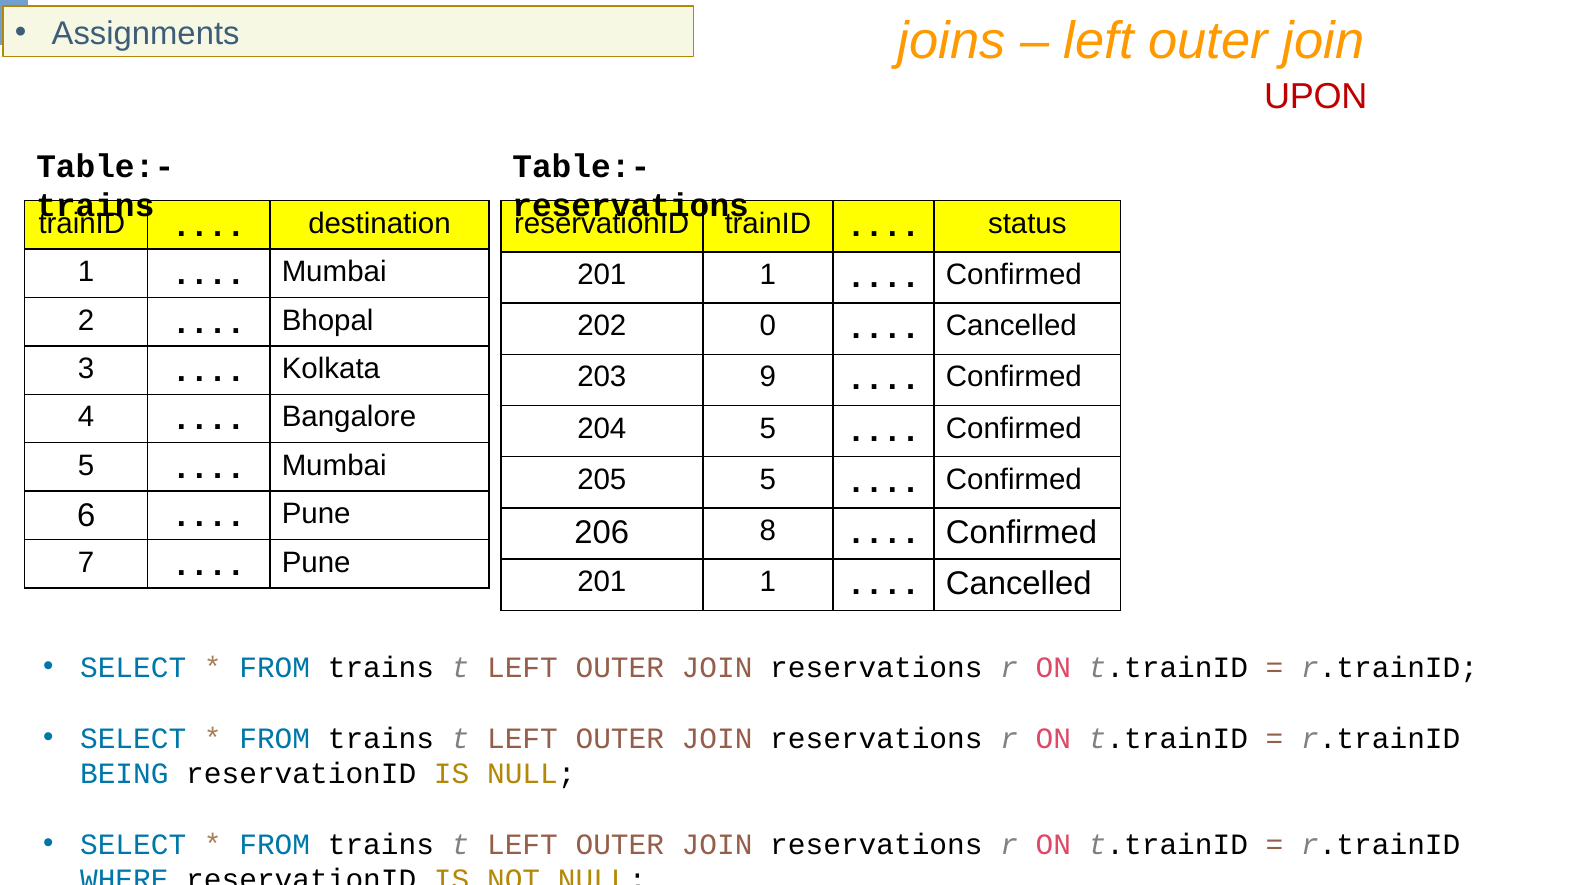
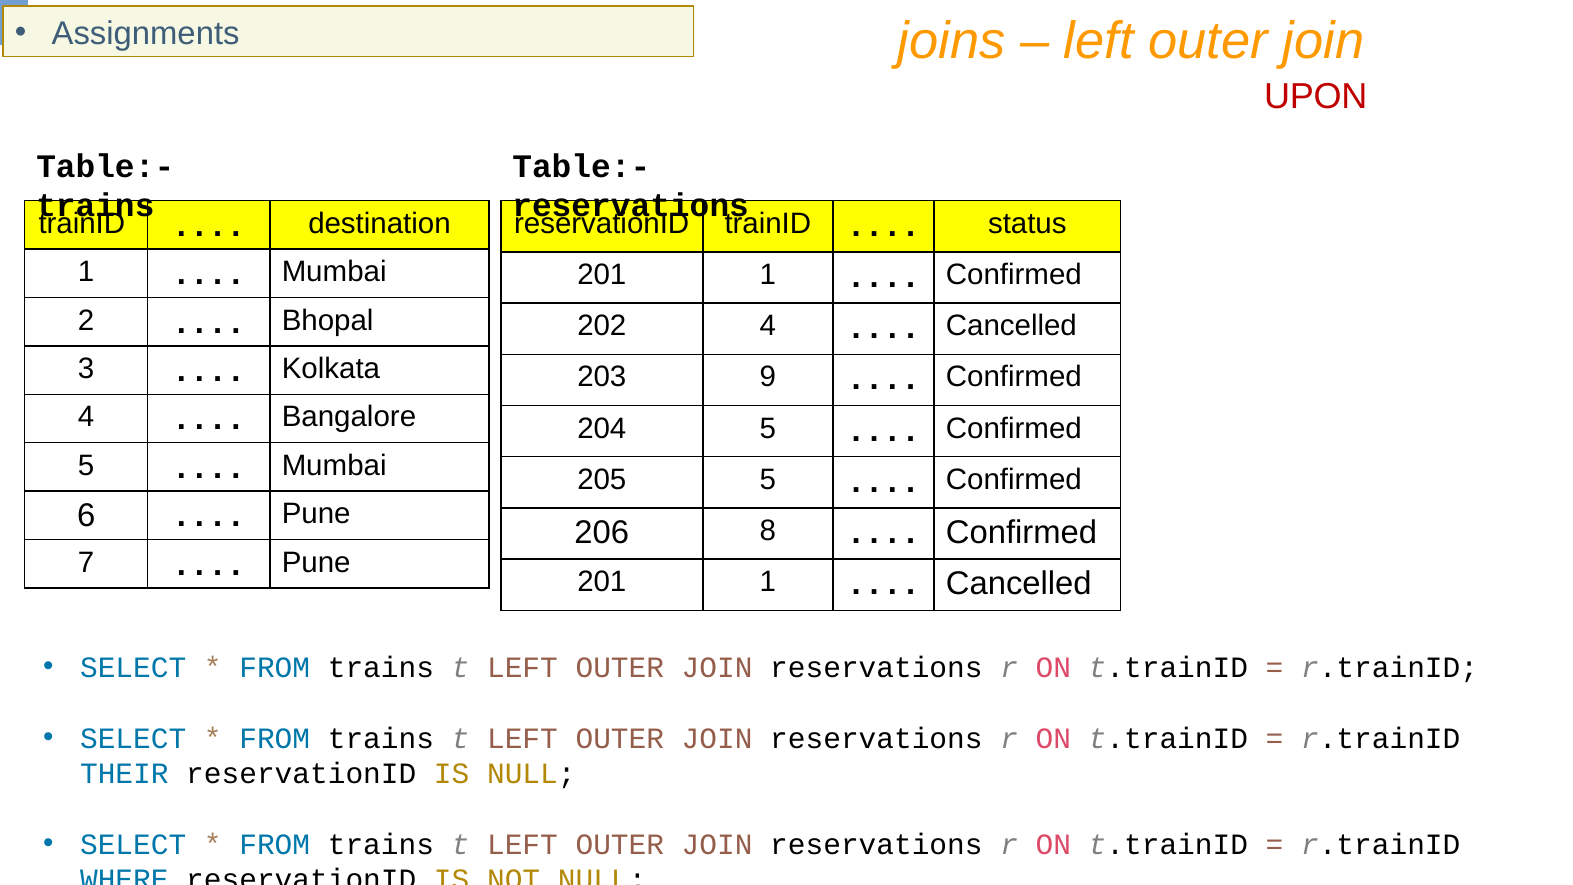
202 0: 0 -> 4
BEING: BEING -> THEIR
